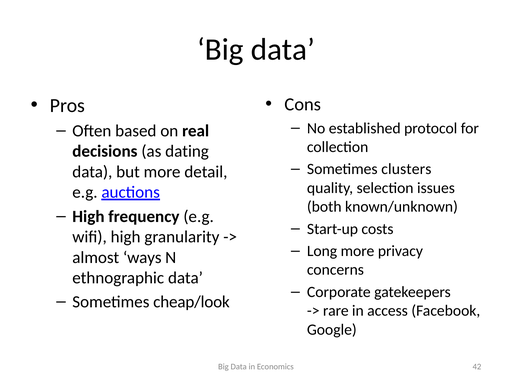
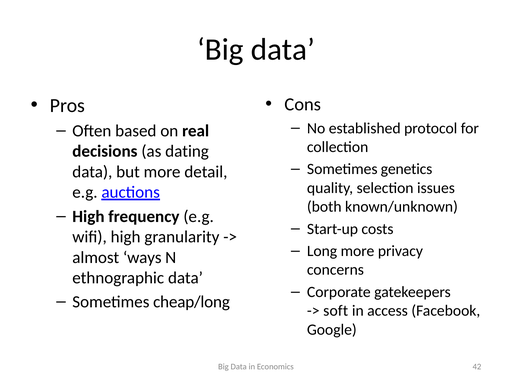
clusters: clusters -> genetics
cheap/look: cheap/look -> cheap/long
rare: rare -> soft
